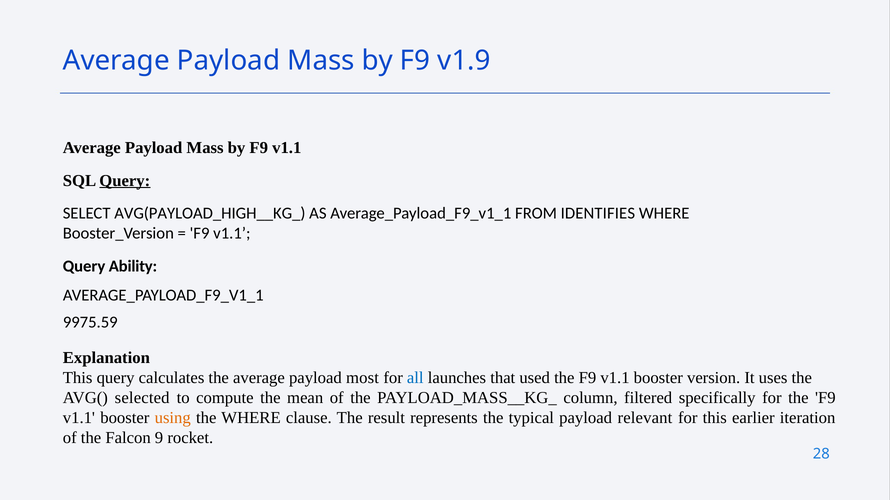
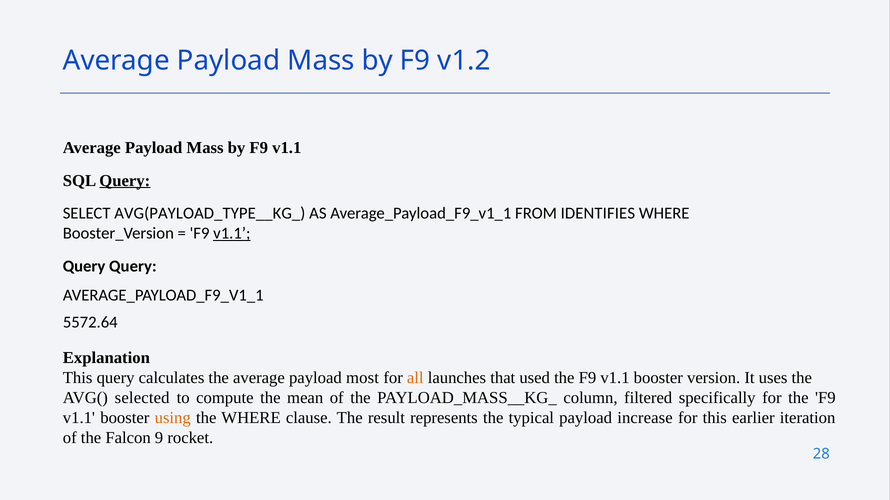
v1.9: v1.9 -> v1.2
AVG(PAYLOAD_HIGH__KG_: AVG(PAYLOAD_HIGH__KG_ -> AVG(PAYLOAD_TYPE__KG_
v1.1 at (232, 234) underline: none -> present
Query Ability: Ability -> Query
9975.59: 9975.59 -> 5572.64
all colour: blue -> orange
relevant: relevant -> increase
